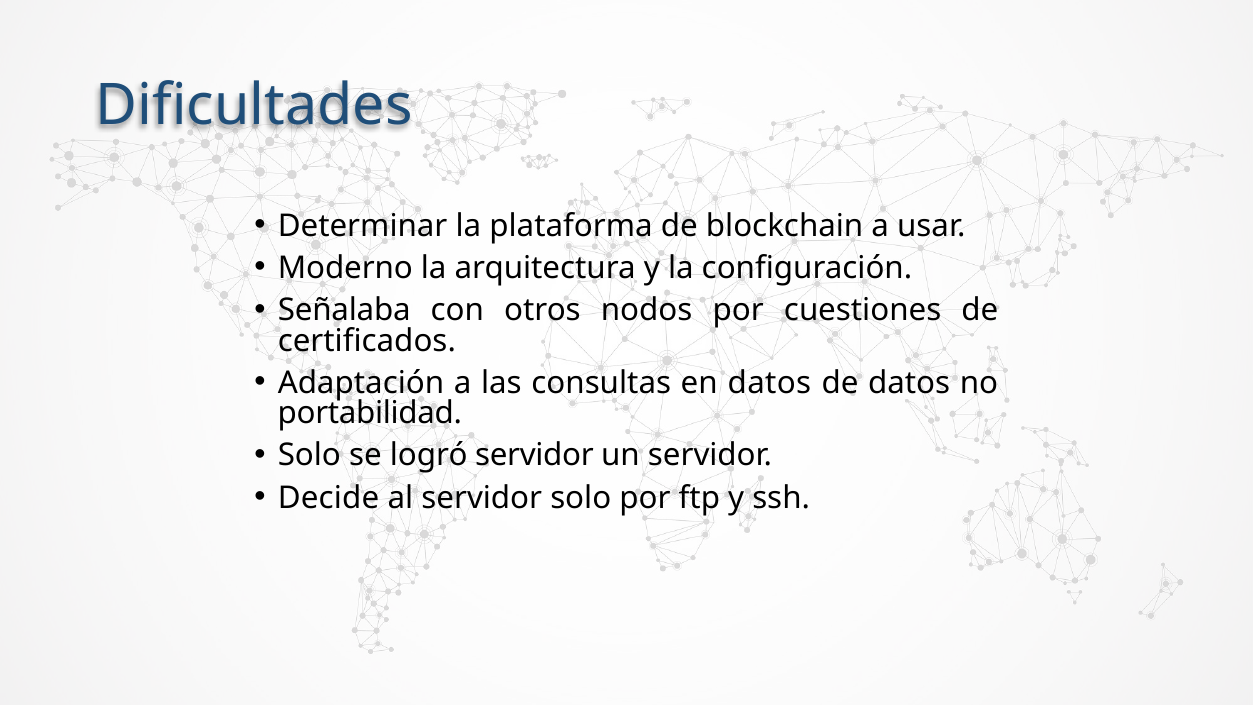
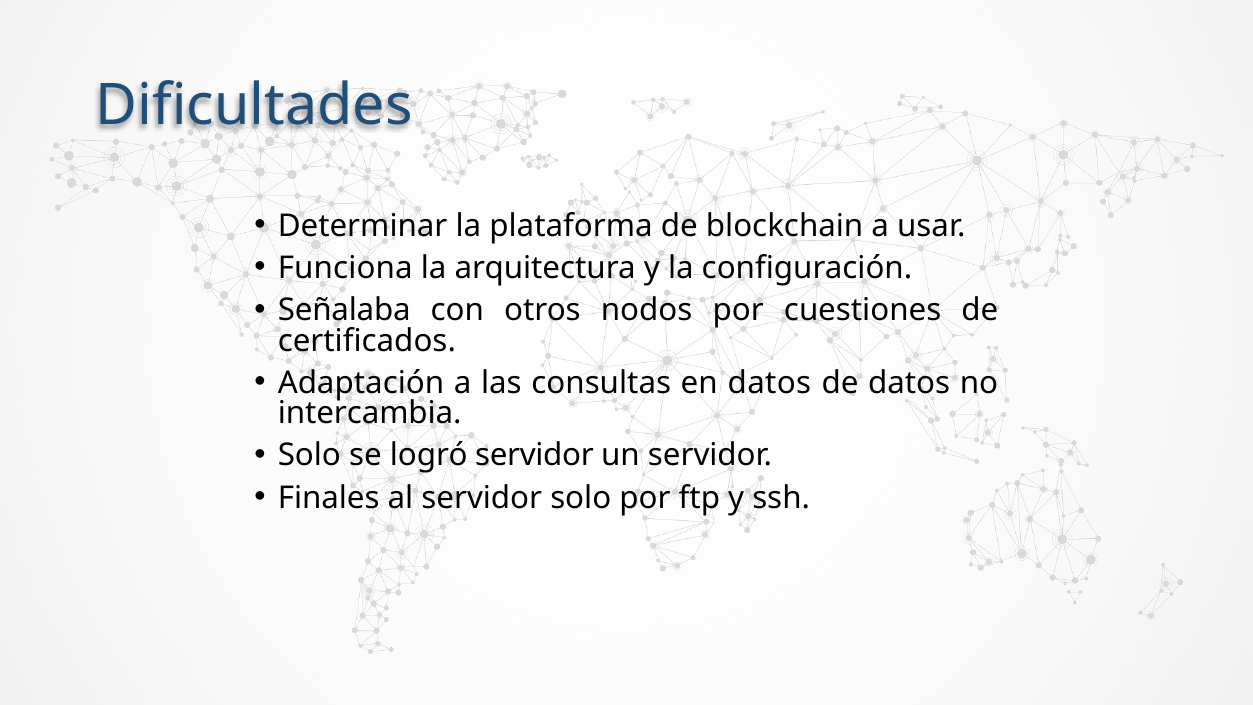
Moderno: Moderno -> Funciona
portabilidad: portabilidad -> intercambia
Decide: Decide -> Finales
